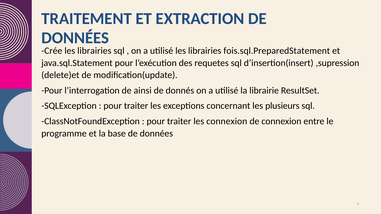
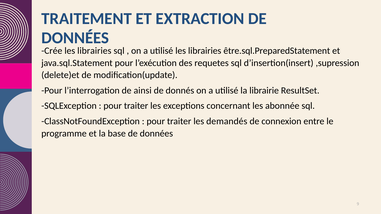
fois.sql.PreparedStatement: fois.sql.PreparedStatement -> être.sql.PreparedStatement
plusieurs: plusieurs -> abonnée
les connexion: connexion -> demandés
